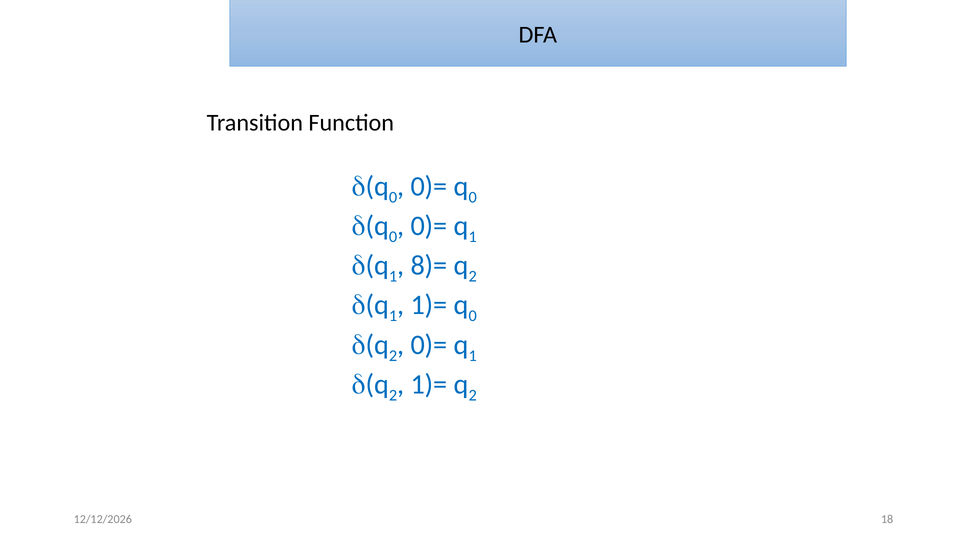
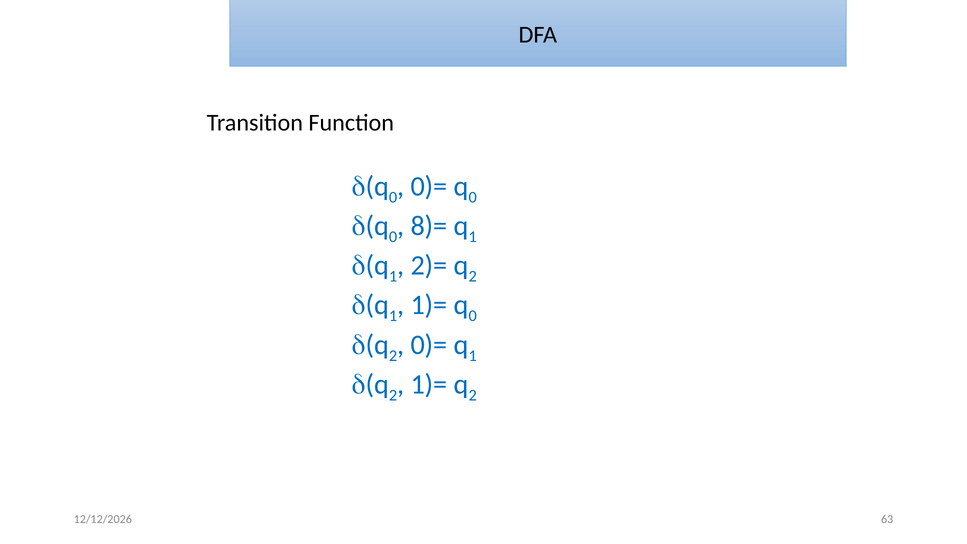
0)= at (429, 226): 0)= -> 8)=
8)=: 8)= -> 2)=
18: 18 -> 63
